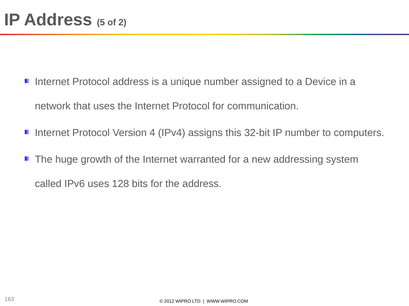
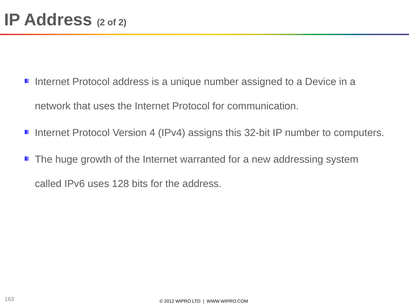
Address 5: 5 -> 2
